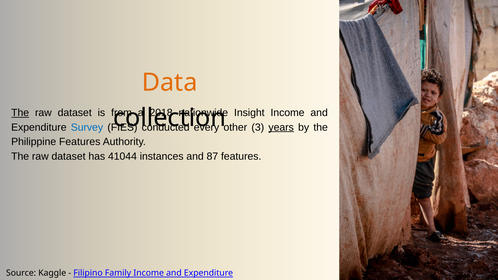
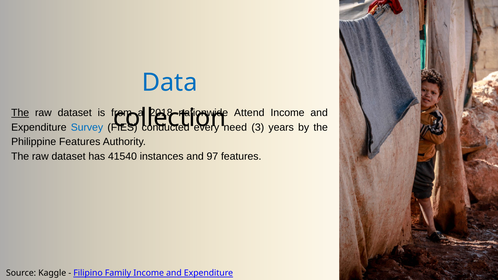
Data colour: orange -> blue
Insight: Insight -> Attend
other: other -> need
years underline: present -> none
41044: 41044 -> 41540
87: 87 -> 97
